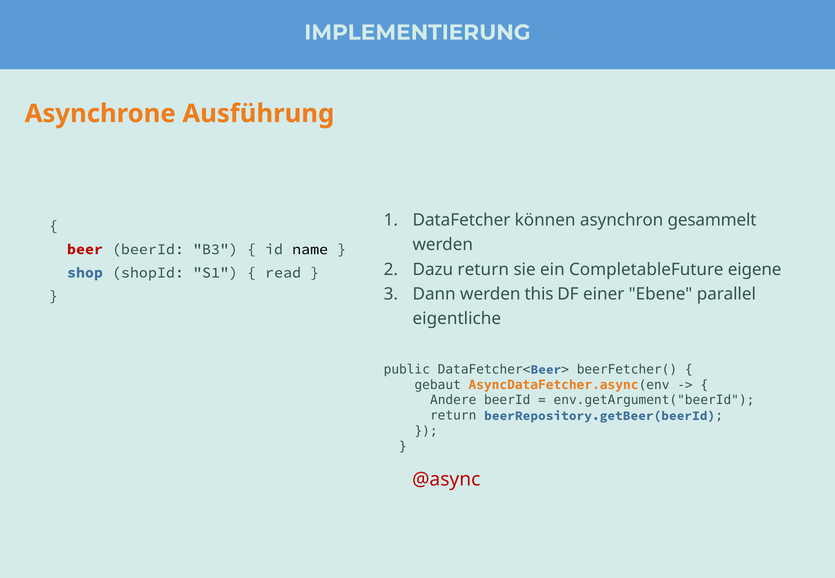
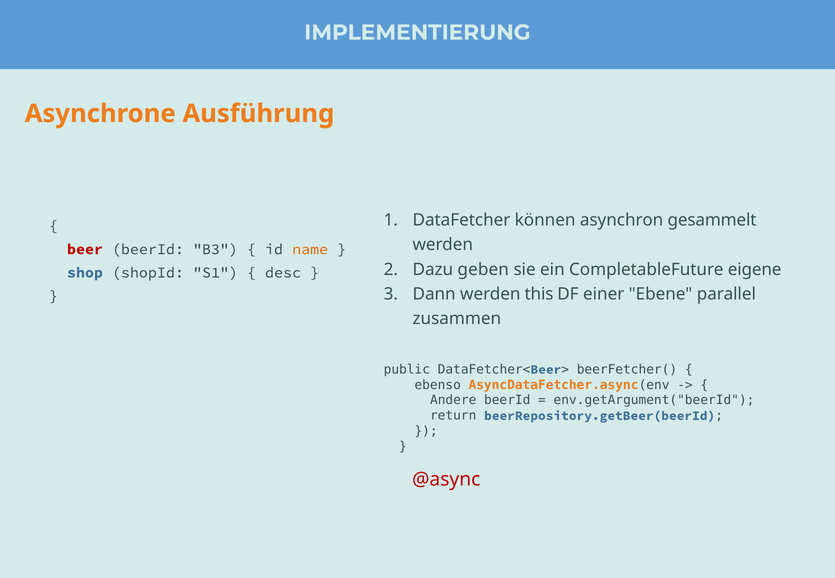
name colour: black -> orange
Dazu return: return -> geben
read: read -> desc
eigentliche: eigentliche -> zusammen
gebaut: gebaut -> ebenso
